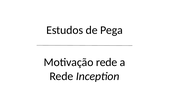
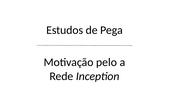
Motivação rede: rede -> pelo
